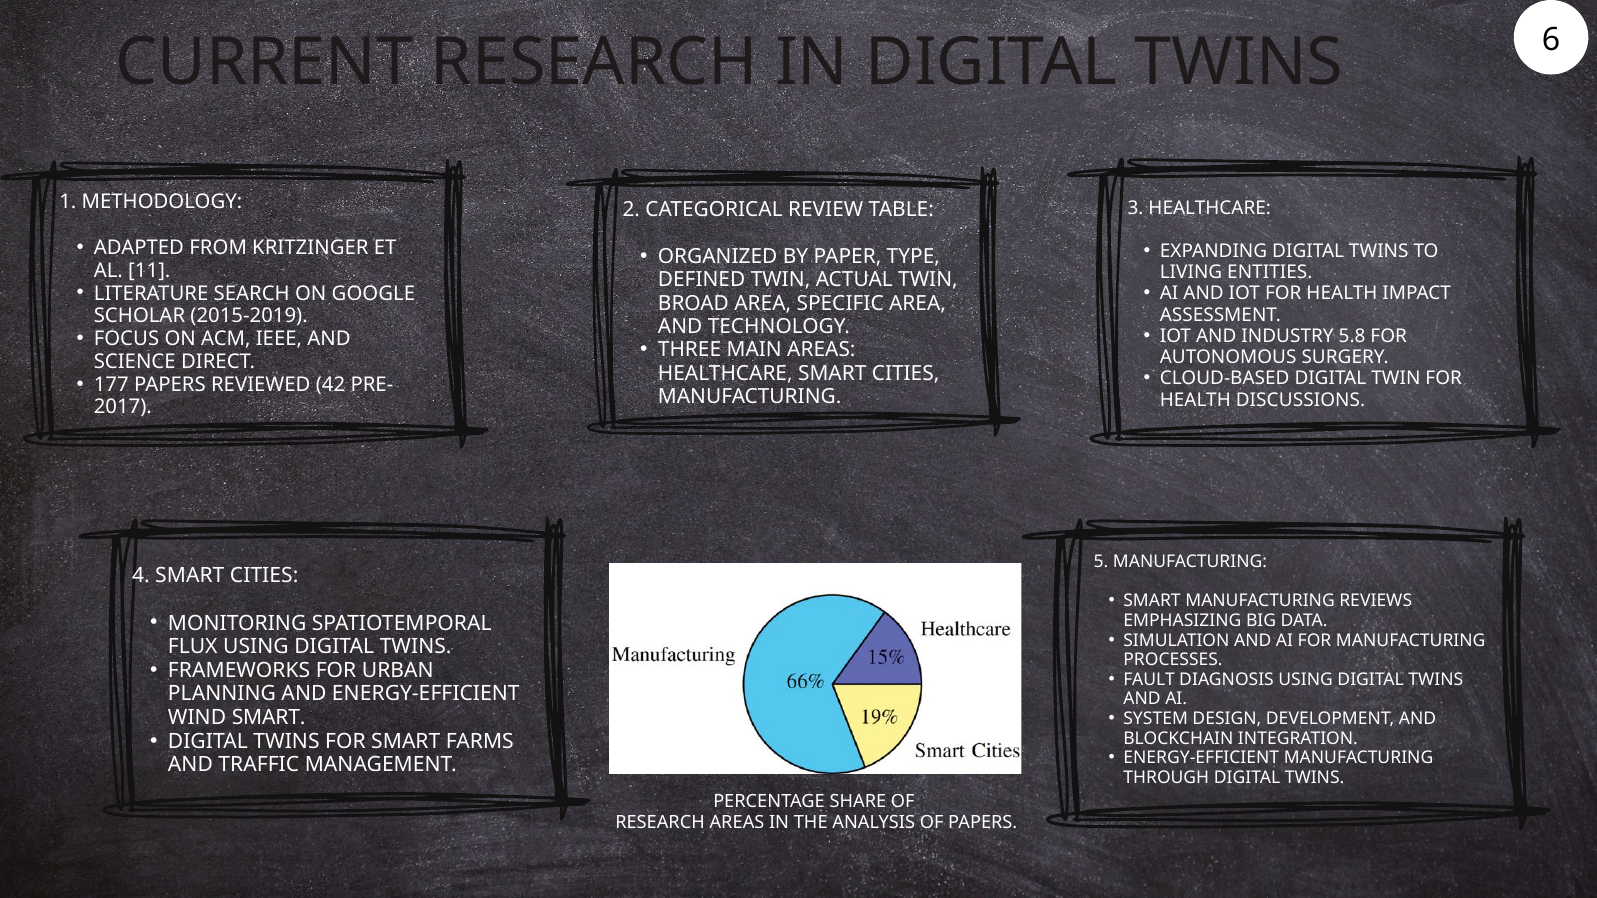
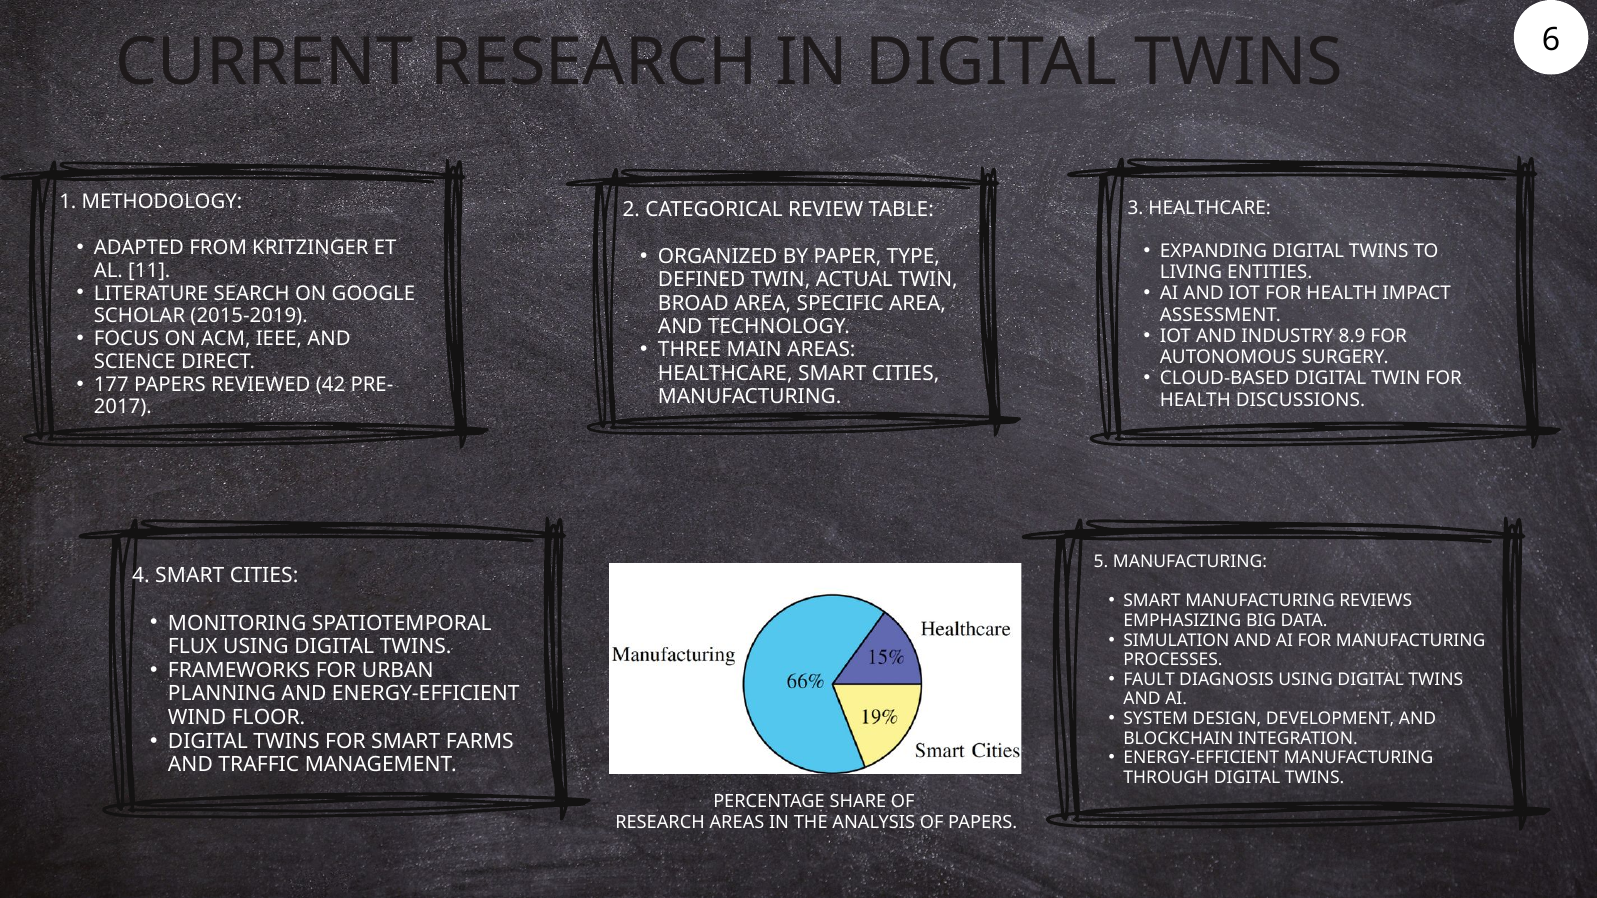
5.8: 5.8 -> 8.9
WIND SMART: SMART -> FLOOR
